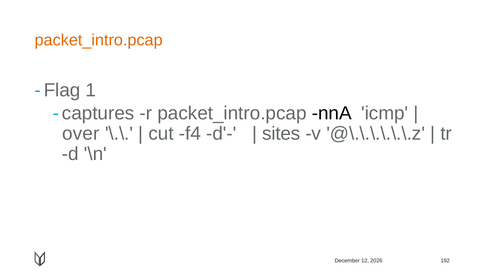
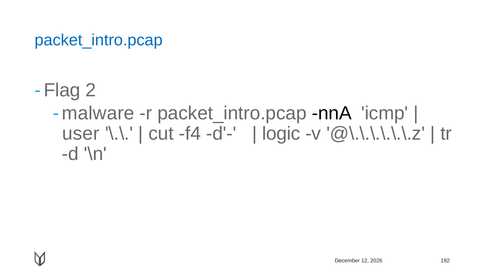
packet_intro.pcap at (99, 40) colour: orange -> blue
1: 1 -> 2
captures: captures -> malware
over: over -> user
sites: sites -> logic
